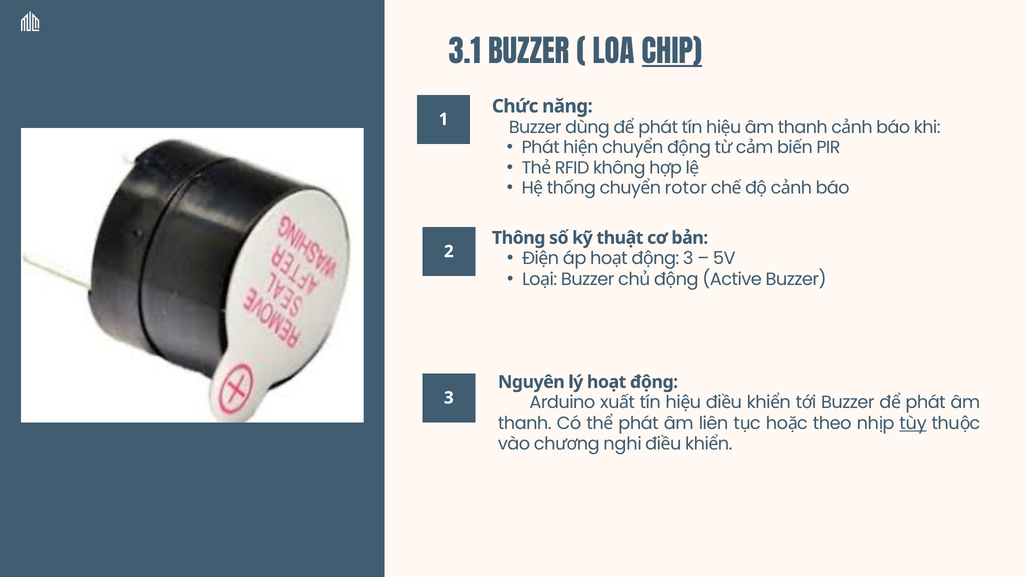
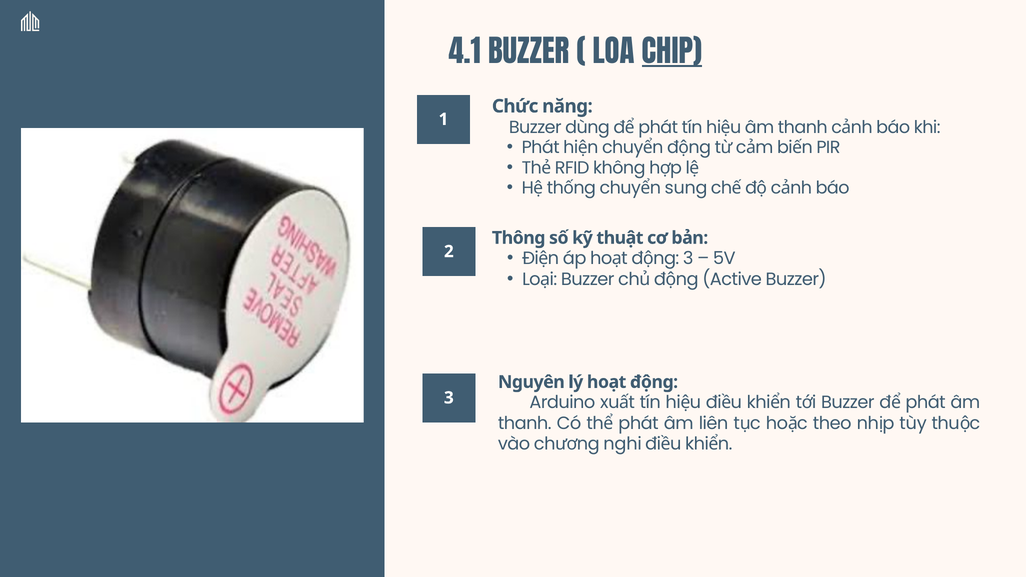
3.1: 3.1 -> 4.1
rotor: rotor -> sung
tùy underline: present -> none
